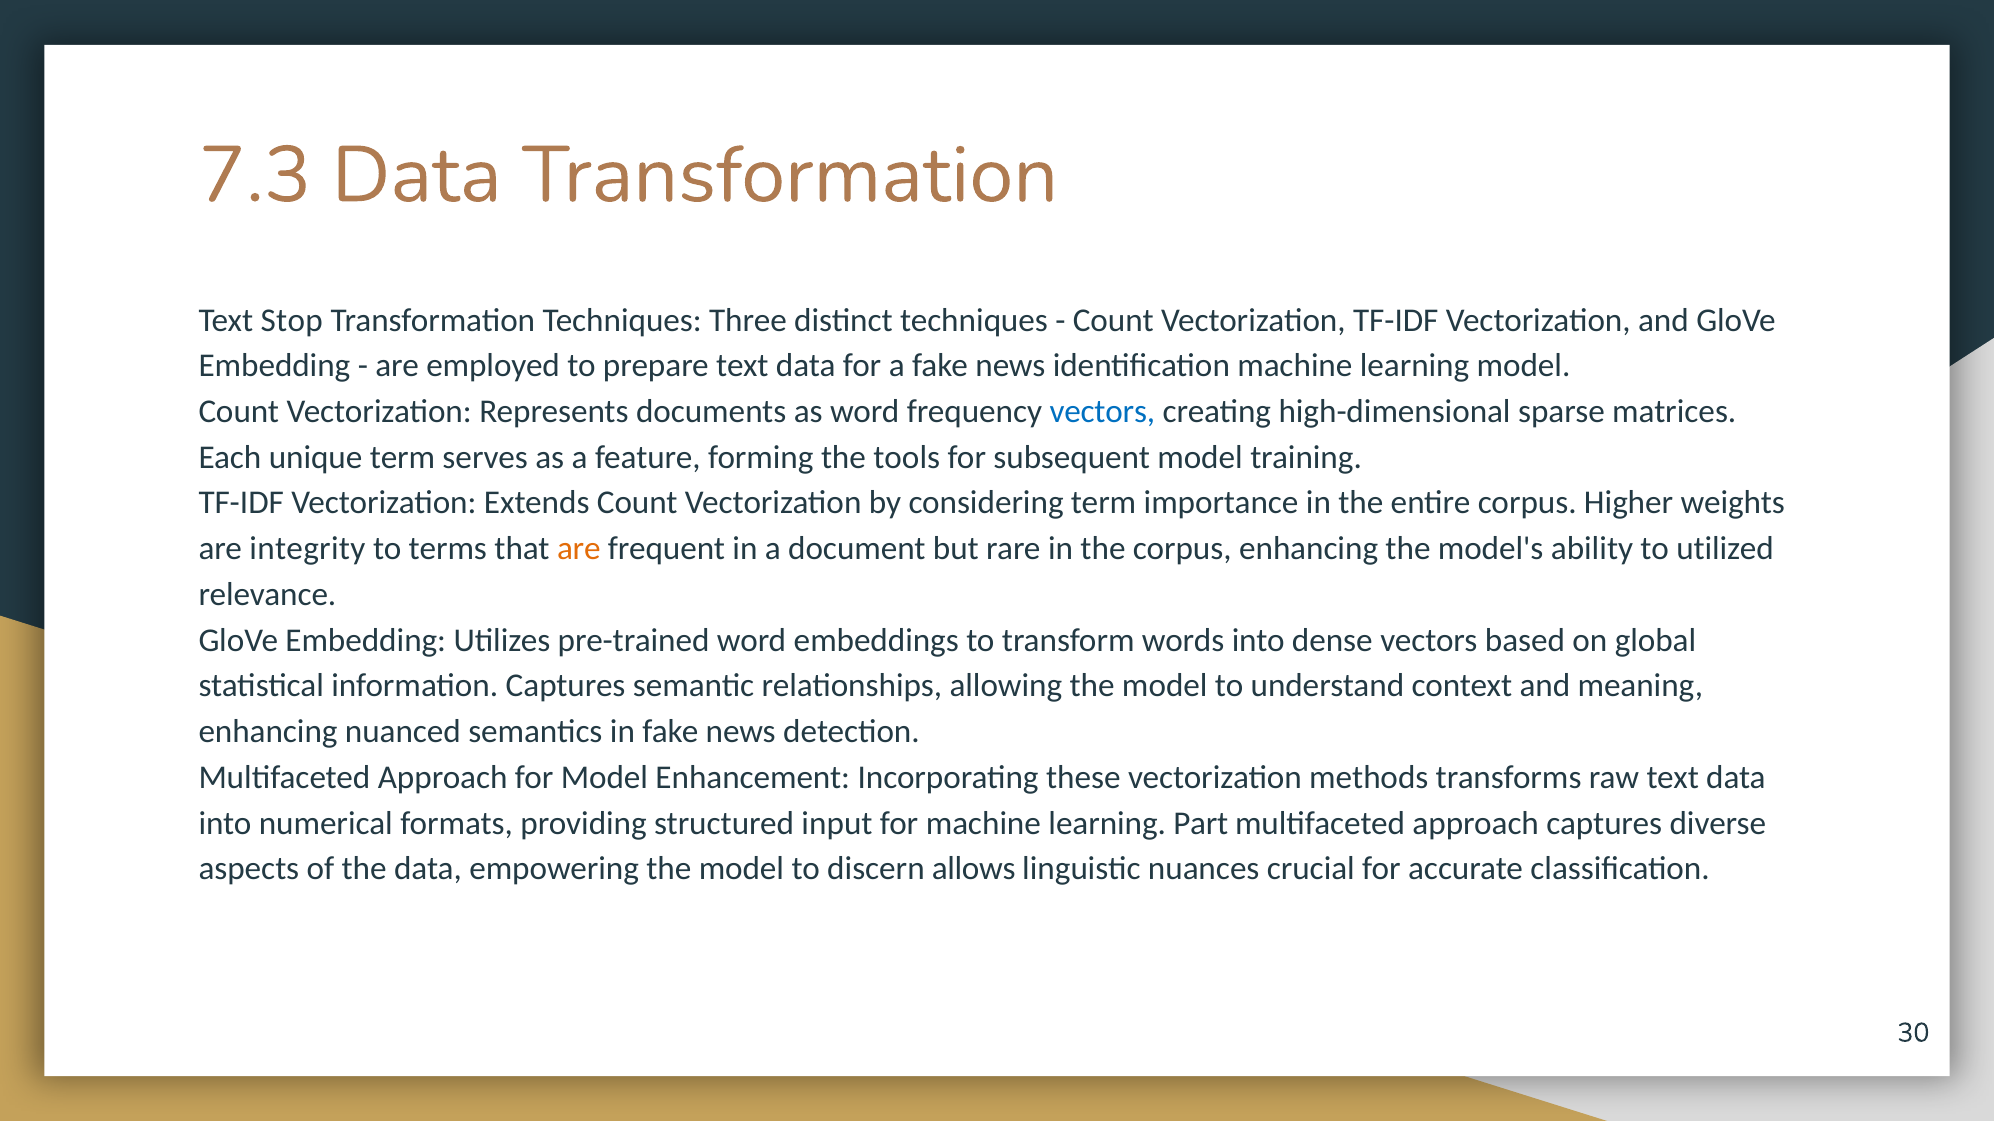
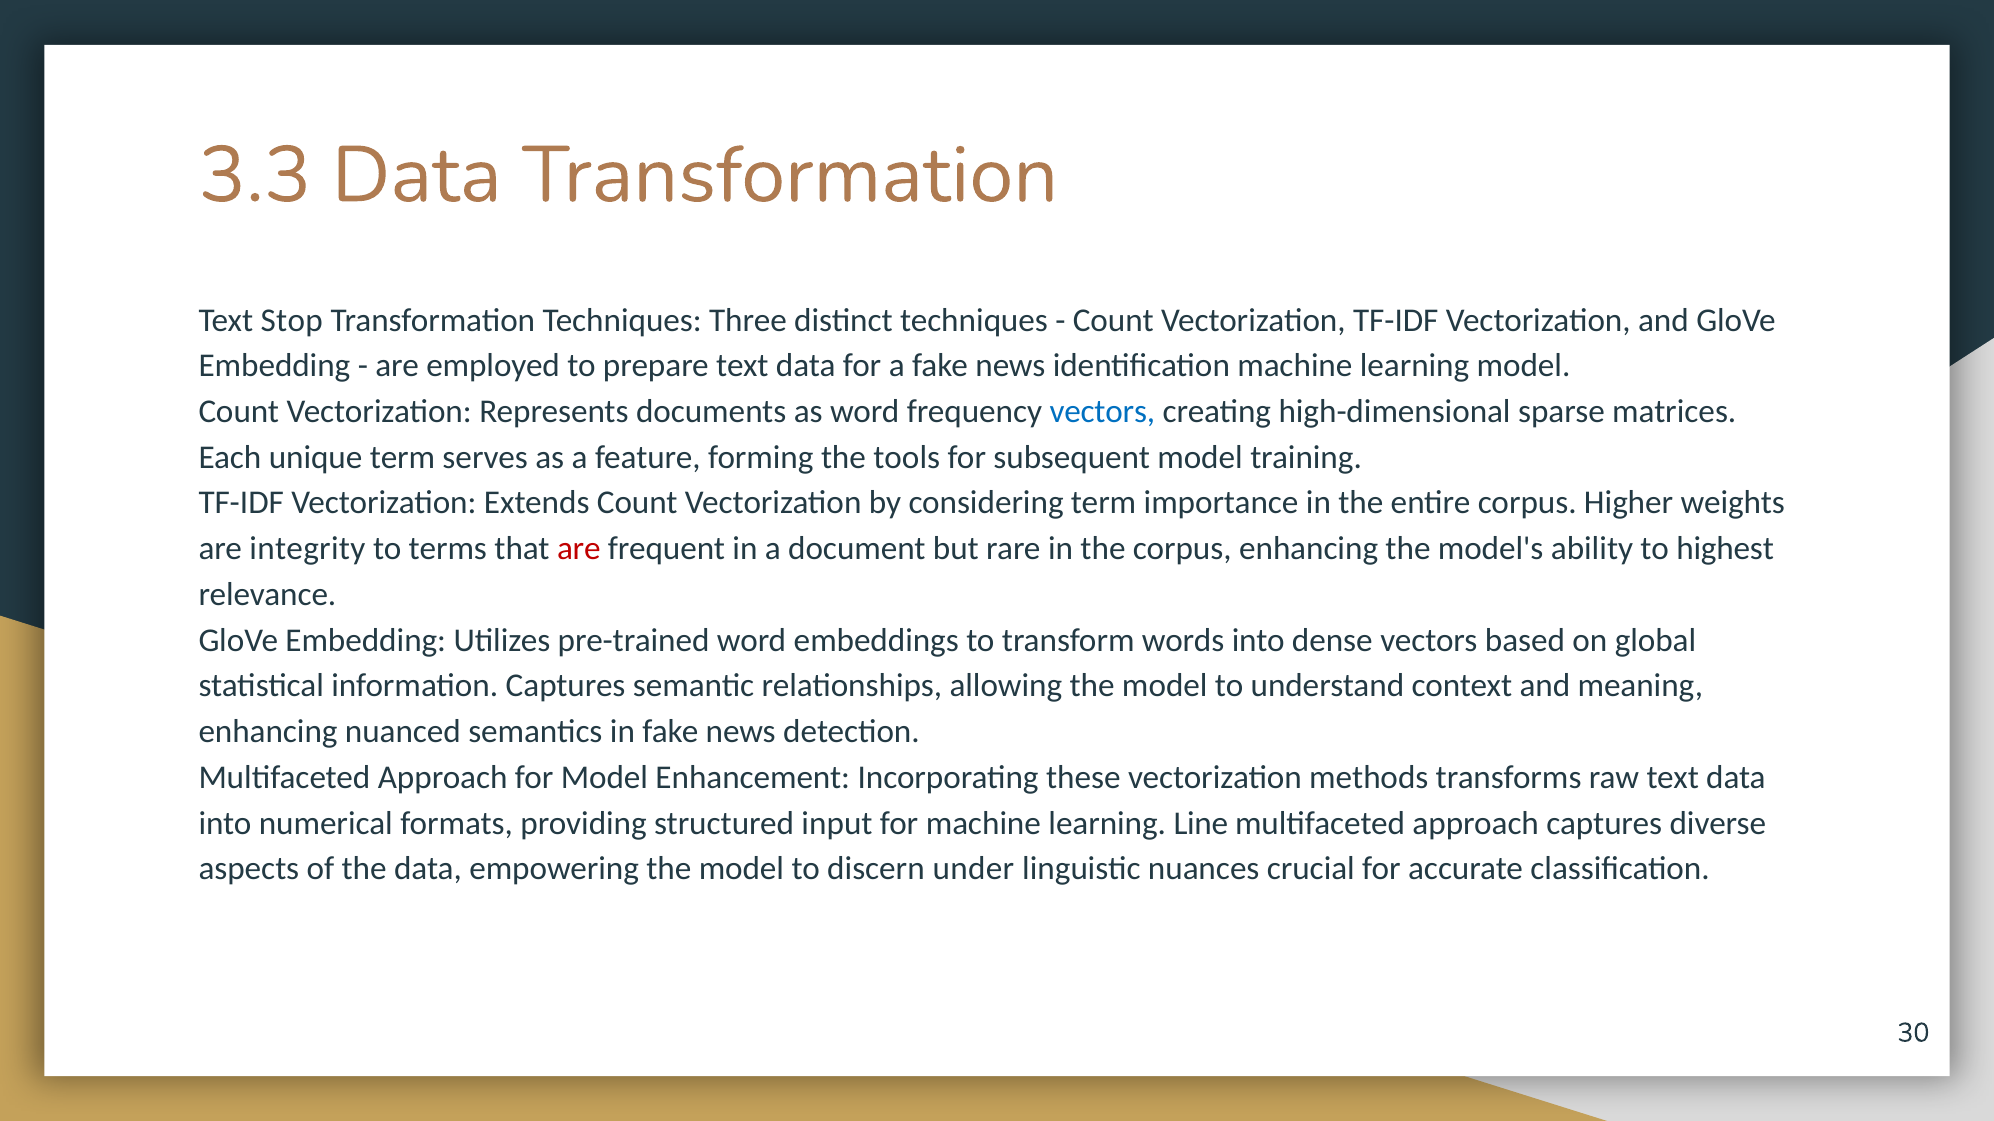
7.3: 7.3 -> 3.3
are at (579, 549) colour: orange -> red
utilized: utilized -> highest
Part: Part -> Line
allows: allows -> under
